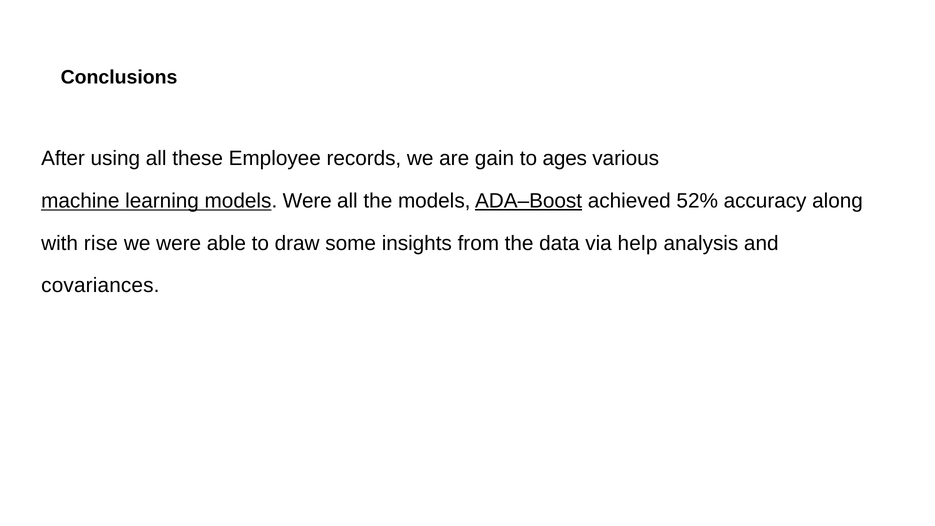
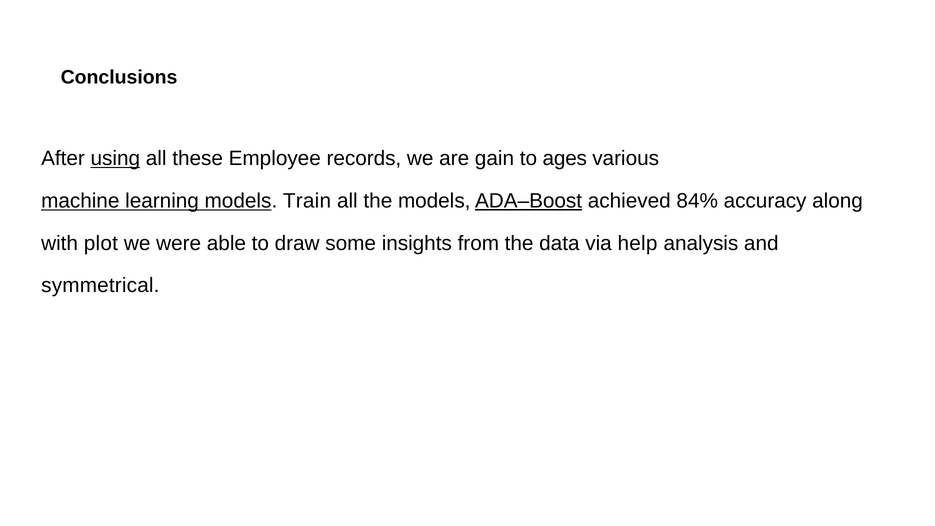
using underline: none -> present
models Were: Were -> Train
52%: 52% -> 84%
rise: rise -> plot
covariances: covariances -> symmetrical
